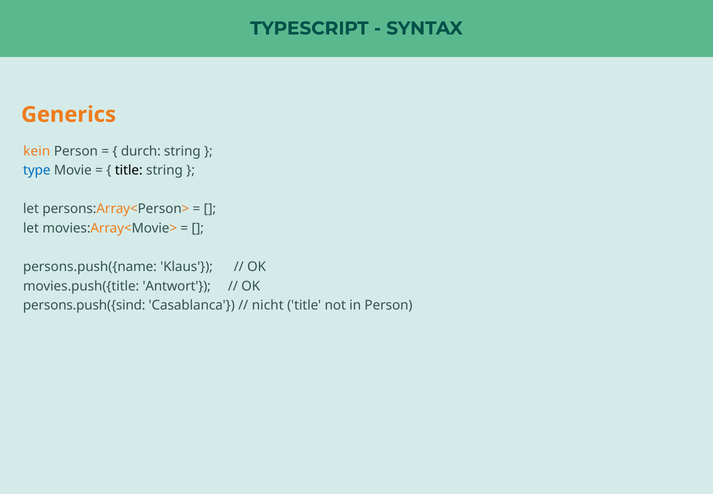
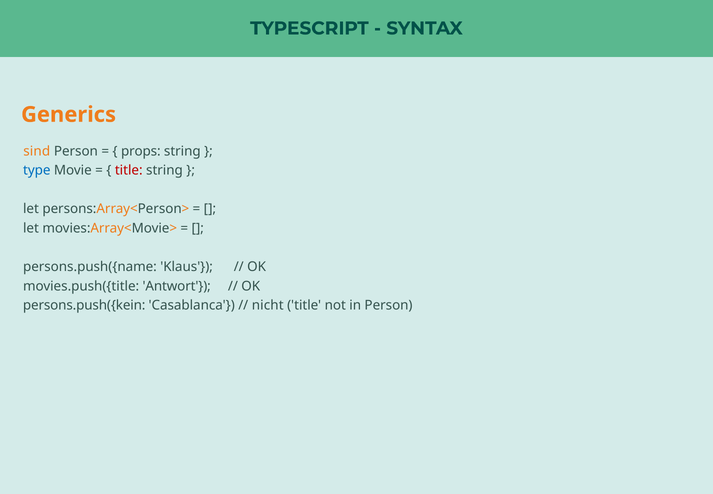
kein: kein -> sind
durch: durch -> props
title at (129, 170) colour: black -> red
persons.push({sind: persons.push({sind -> persons.push({kein
